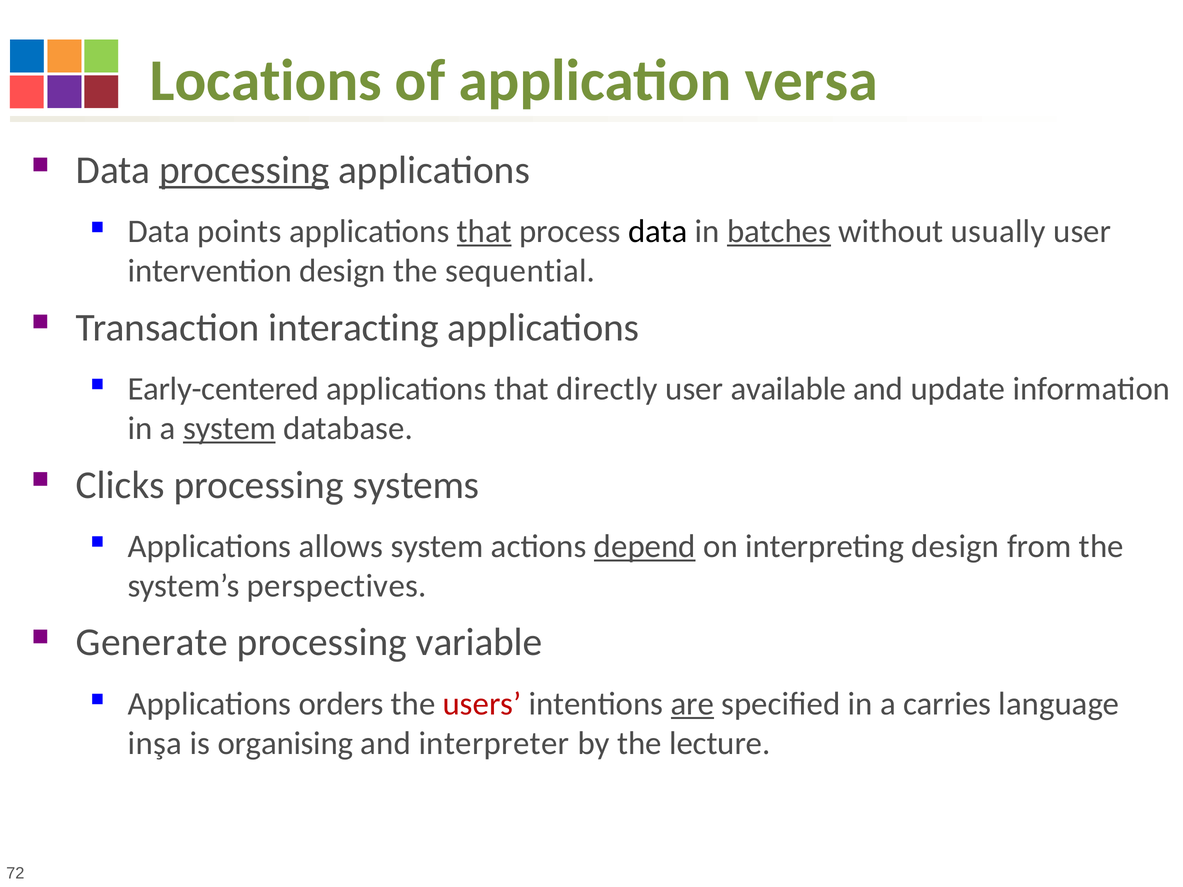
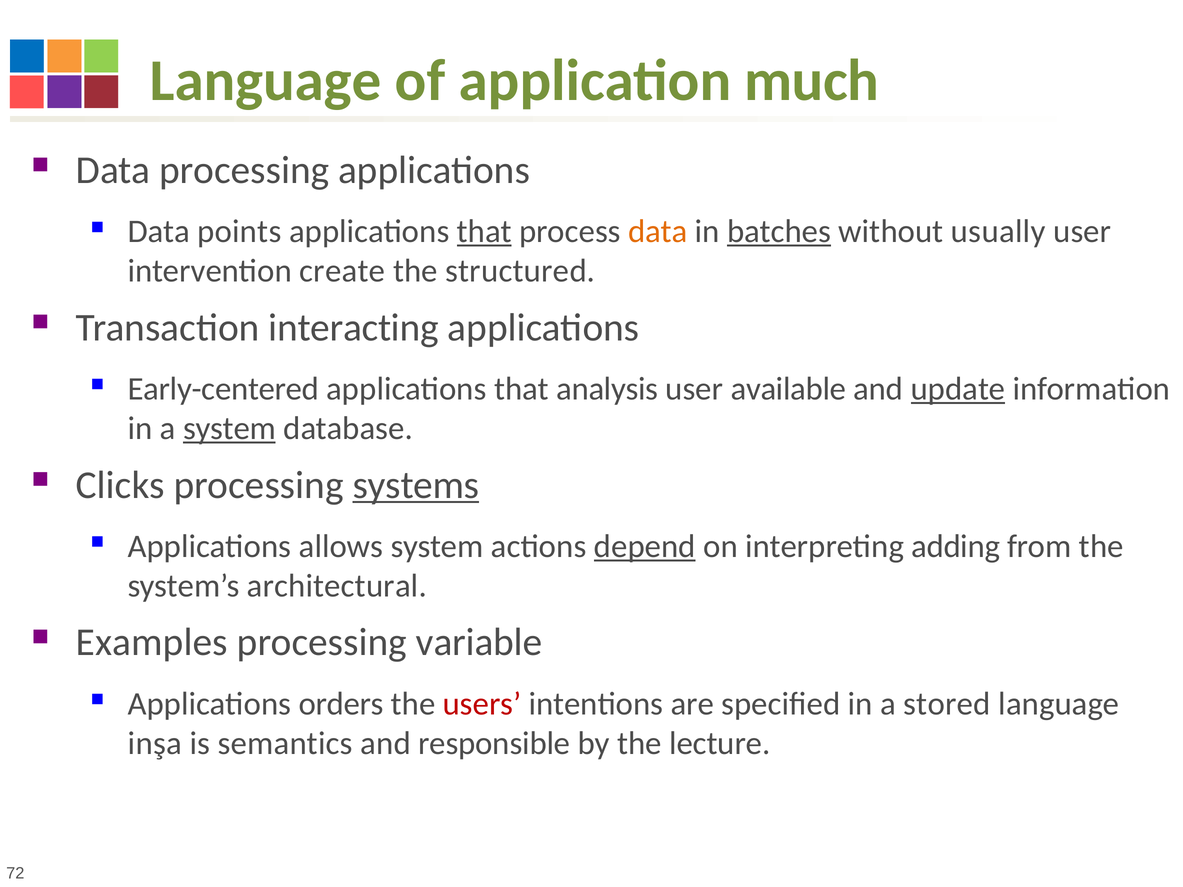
Locations at (266, 81): Locations -> Language
versa: versa -> much
processing at (244, 170) underline: present -> none
data at (658, 232) colour: black -> orange
intervention design: design -> create
sequential: sequential -> structured
directly: directly -> analysis
update underline: none -> present
systems underline: none -> present
interpreting design: design -> adding
perspectives: perspectives -> architectural
Generate: Generate -> Examples
are underline: present -> none
carries: carries -> stored
organising: organising -> semantics
interpreter: interpreter -> responsible
